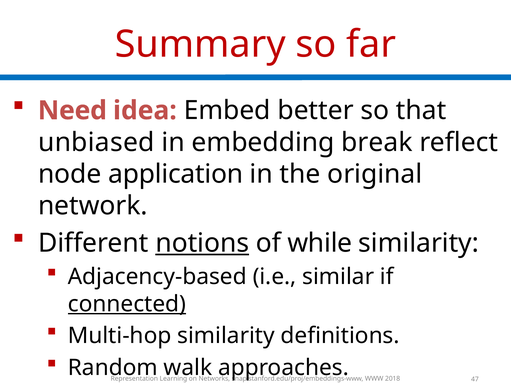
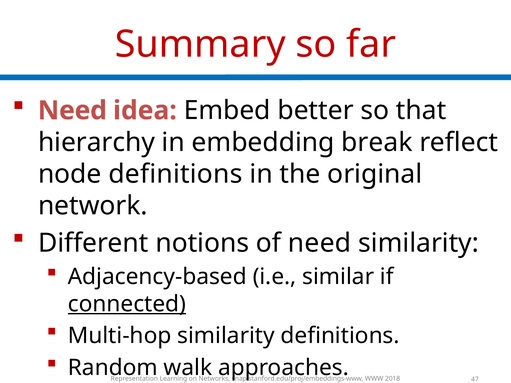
unbiased: unbiased -> hierarchy
node application: application -> definitions
notions underline: present -> none
of while: while -> need
